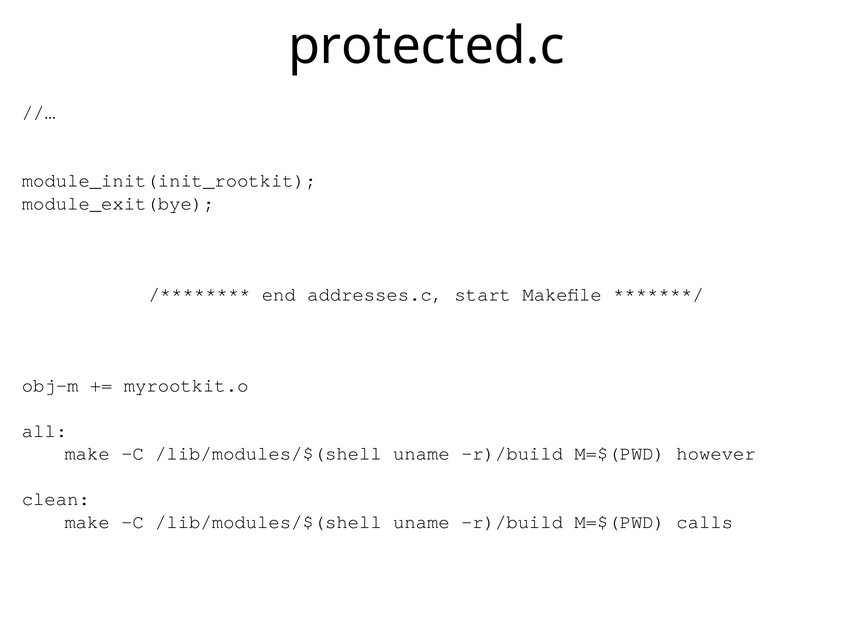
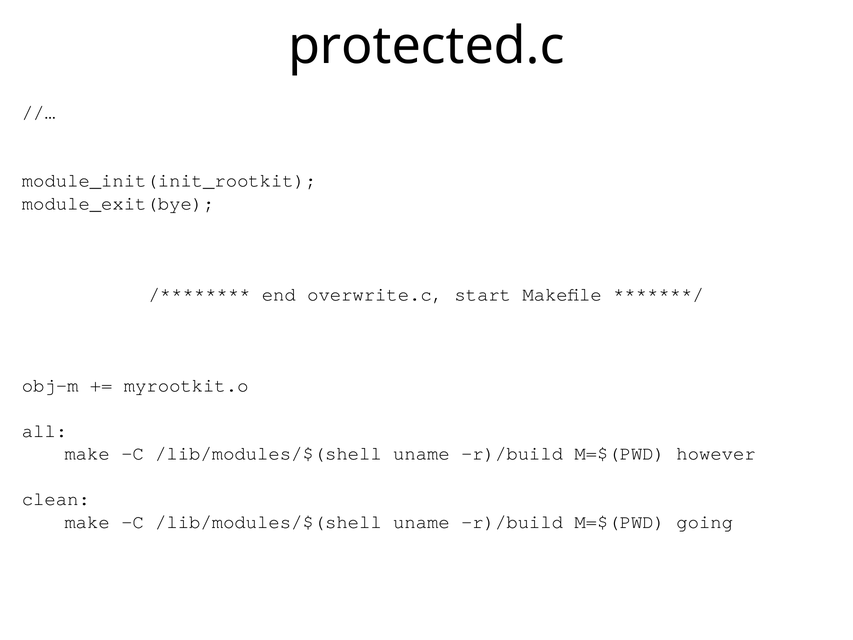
addresses.c: addresses.c -> overwrite.c
calls: calls -> going
